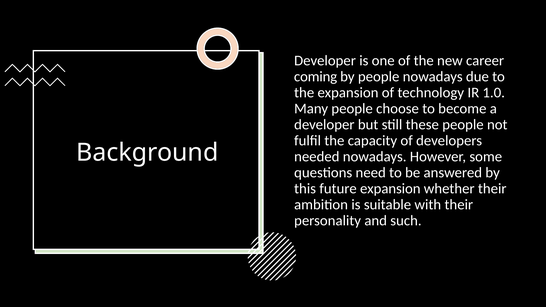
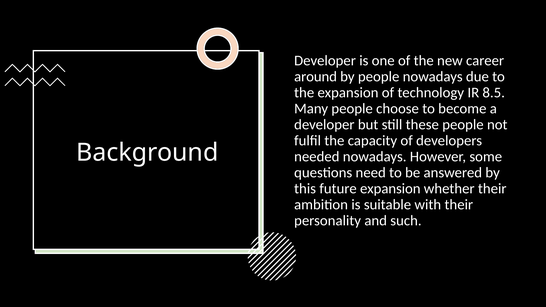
coming: coming -> around
1.0: 1.0 -> 8.5
